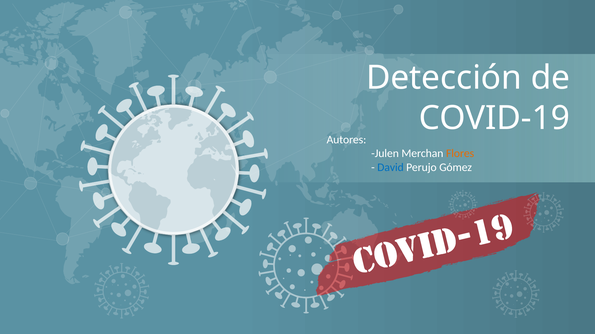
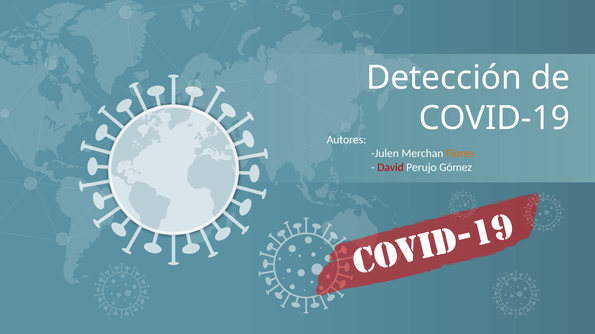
David colour: blue -> red
